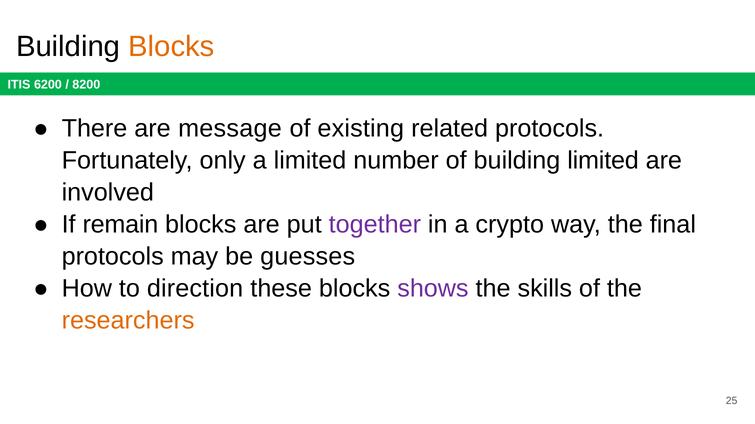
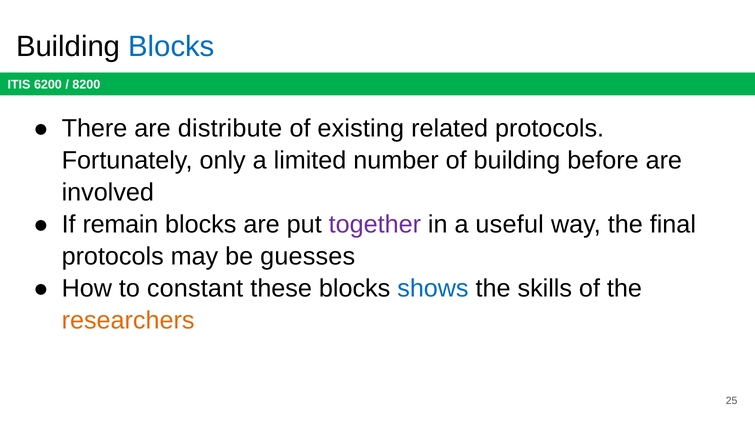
Blocks at (171, 47) colour: orange -> blue
message: message -> distribute
building limited: limited -> before
crypto: crypto -> useful
direction: direction -> constant
shows colour: purple -> blue
